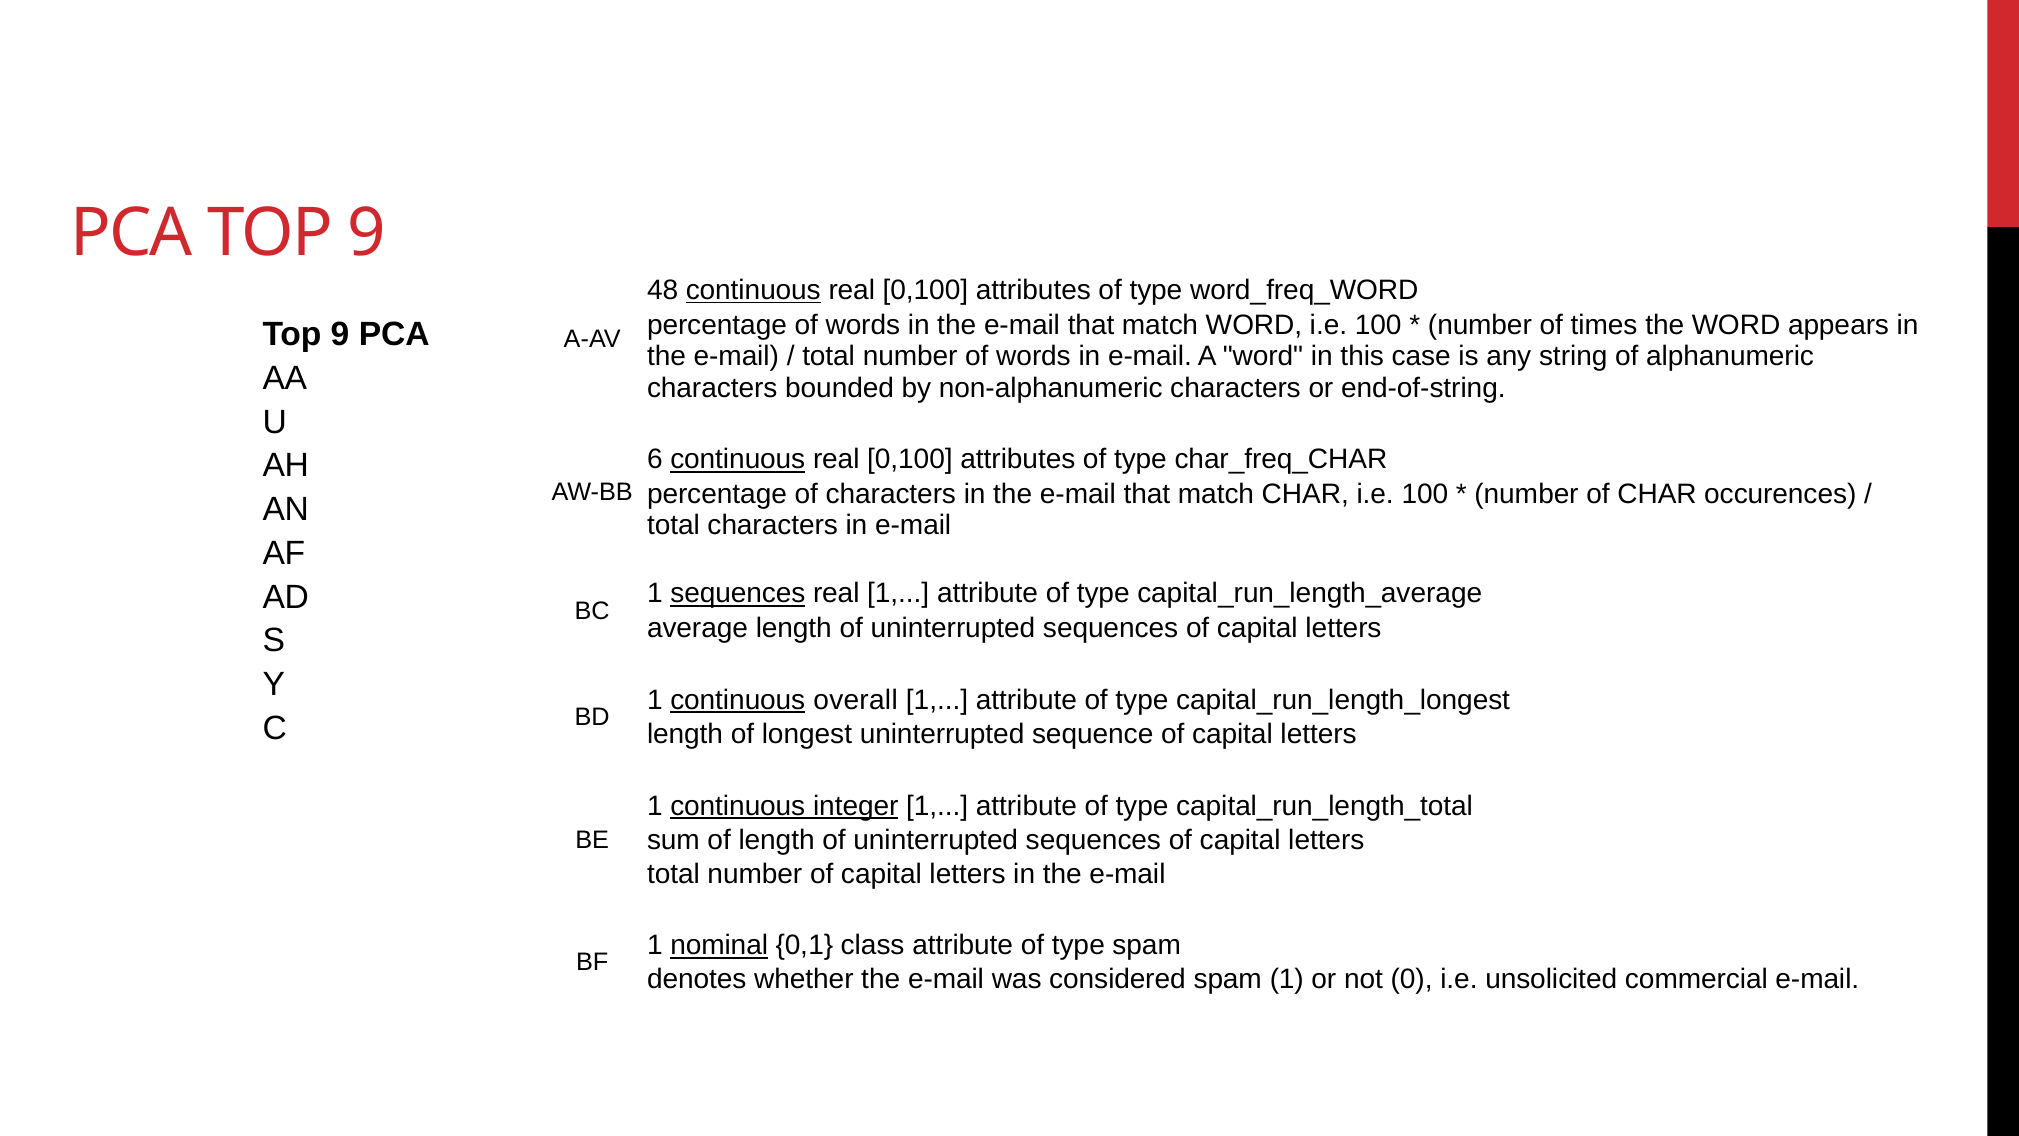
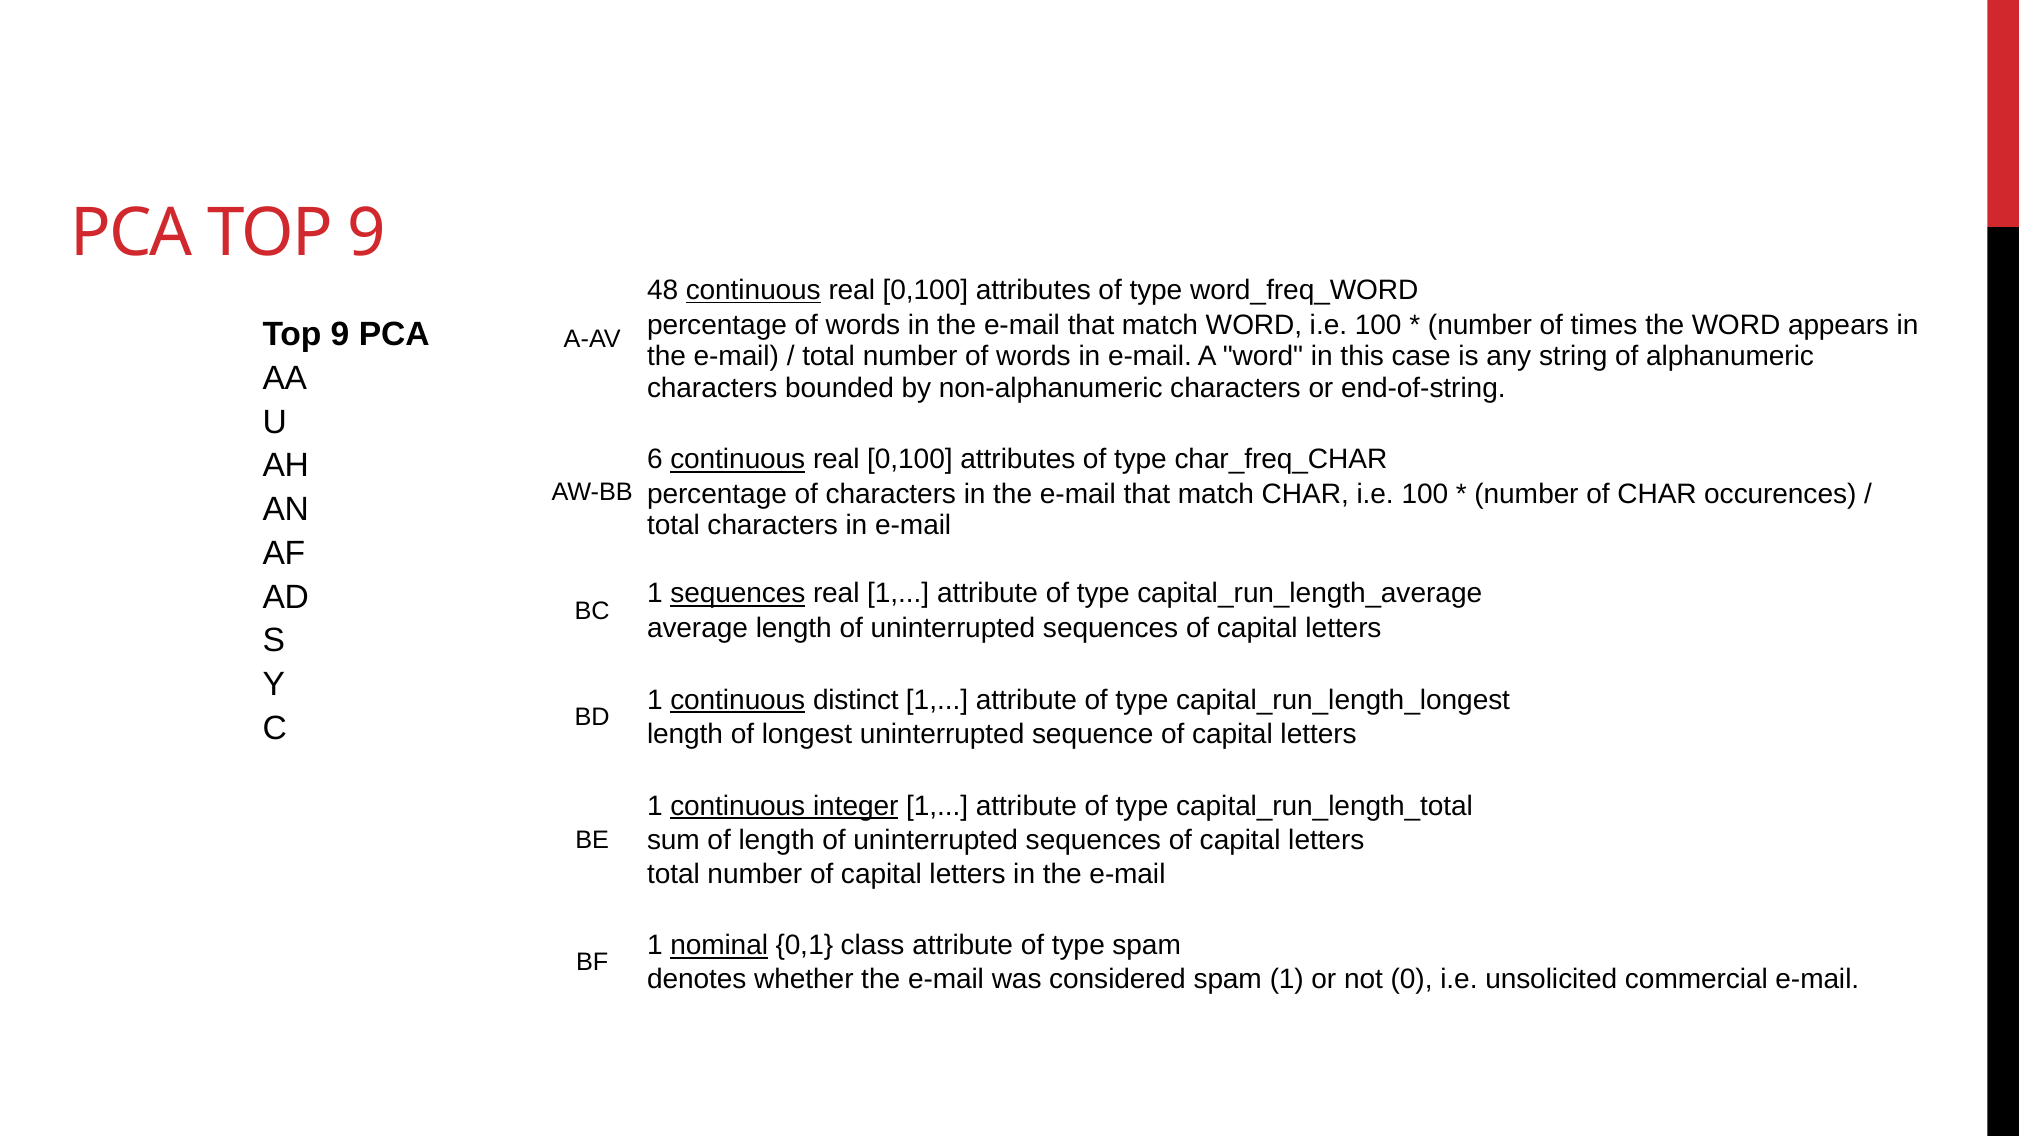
overall: overall -> distinct
